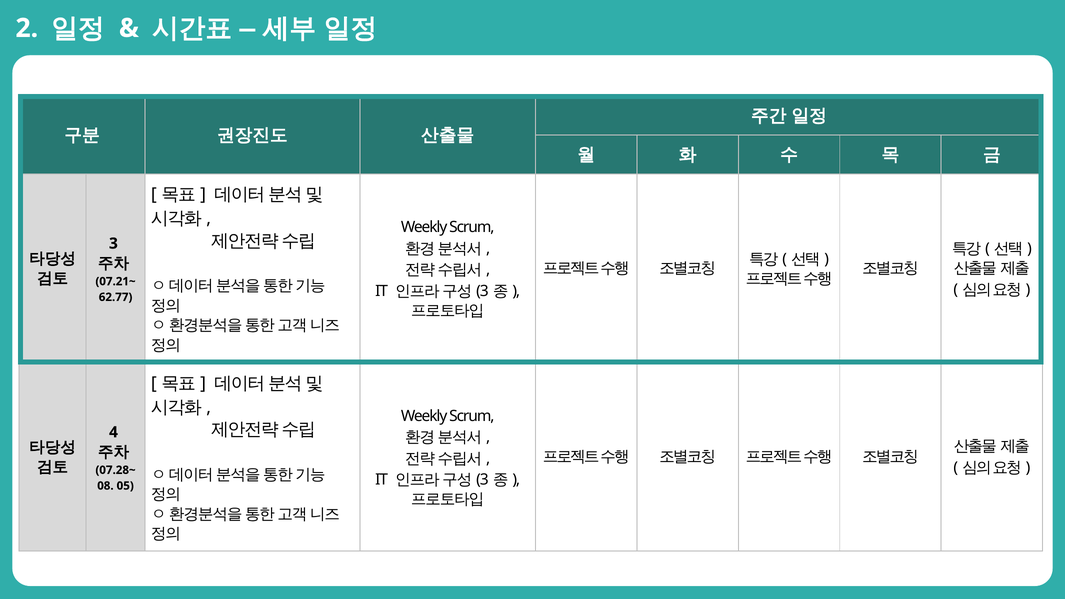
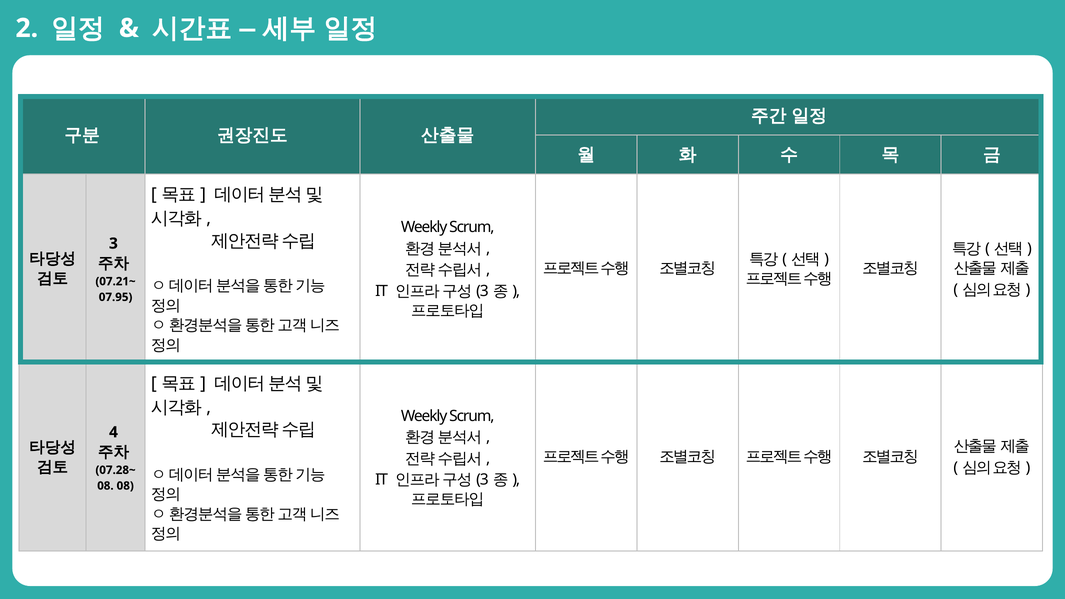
62.77: 62.77 -> 07.95
08 05: 05 -> 08
